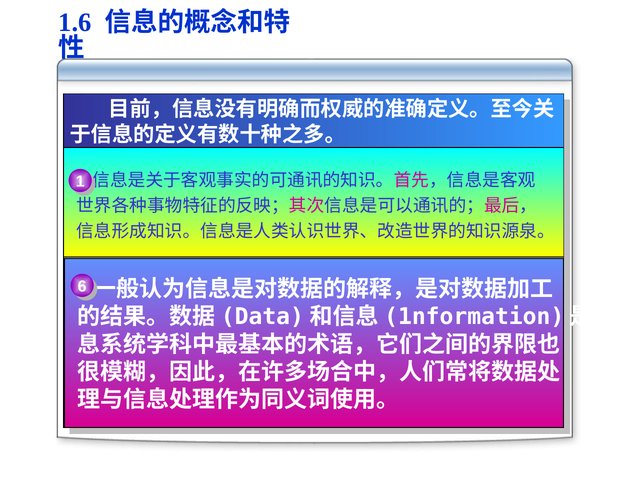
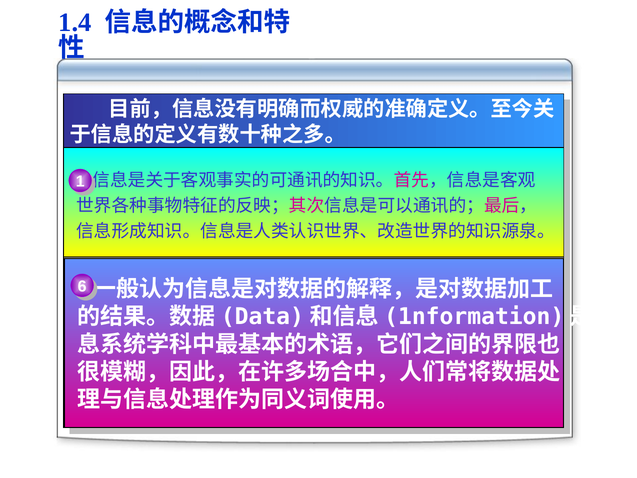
1.6: 1.6 -> 1.4
